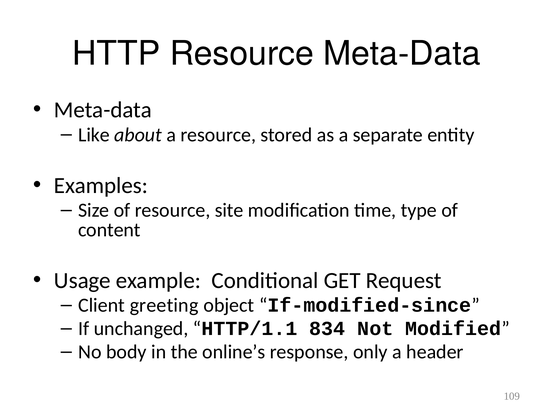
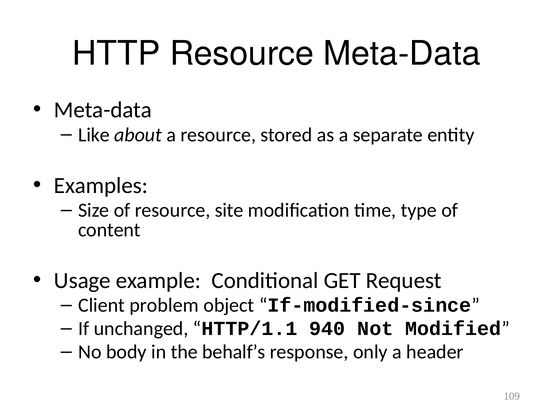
greeting: greeting -> problem
834: 834 -> 940
online’s: online’s -> behalf’s
